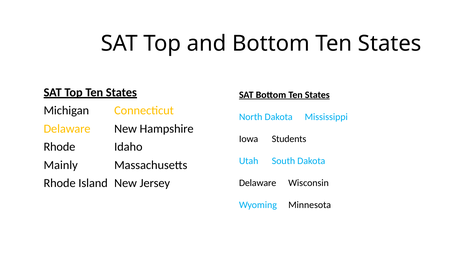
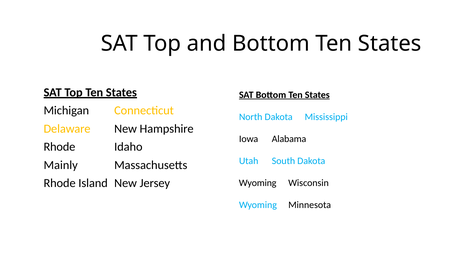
Students: Students -> Alabama
Delaware at (258, 183): Delaware -> Wyoming
